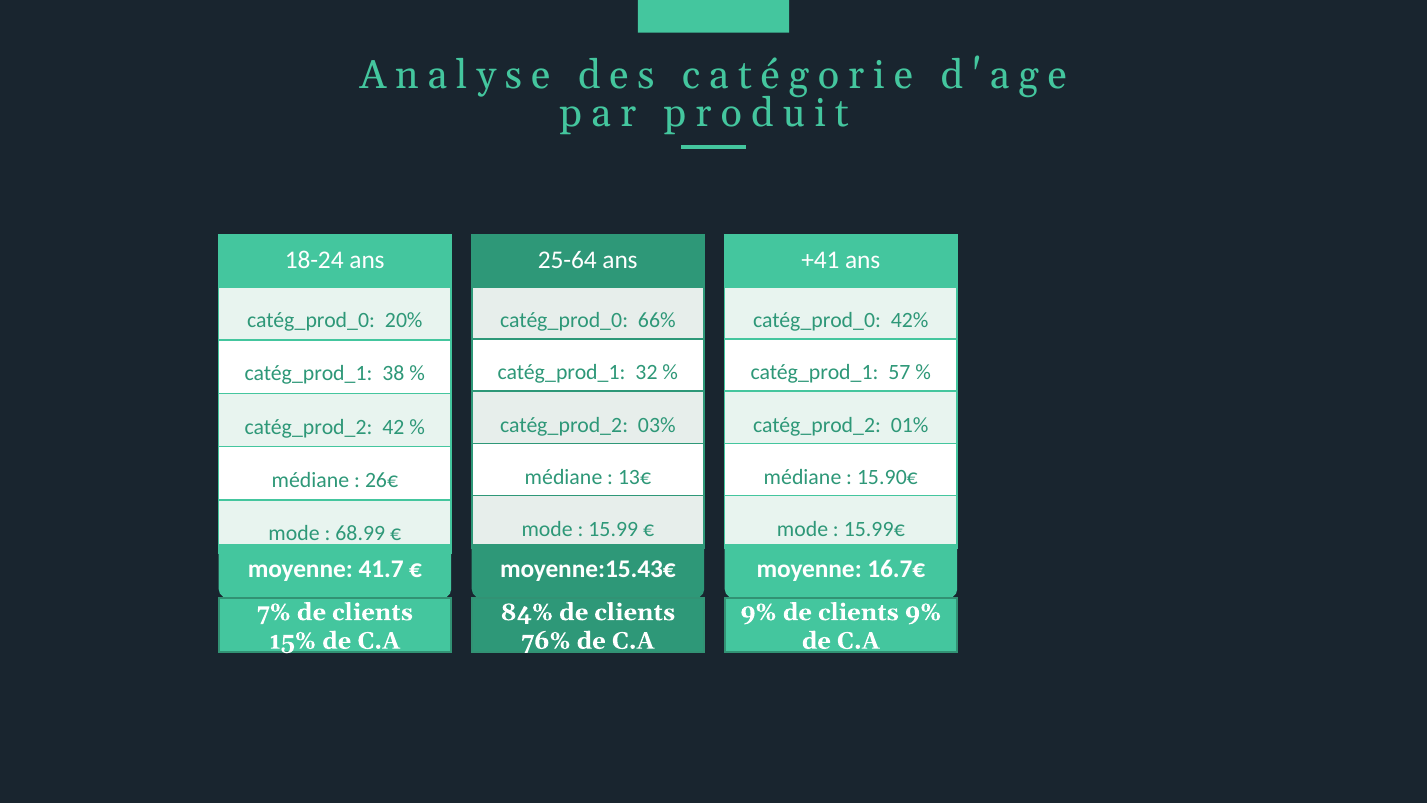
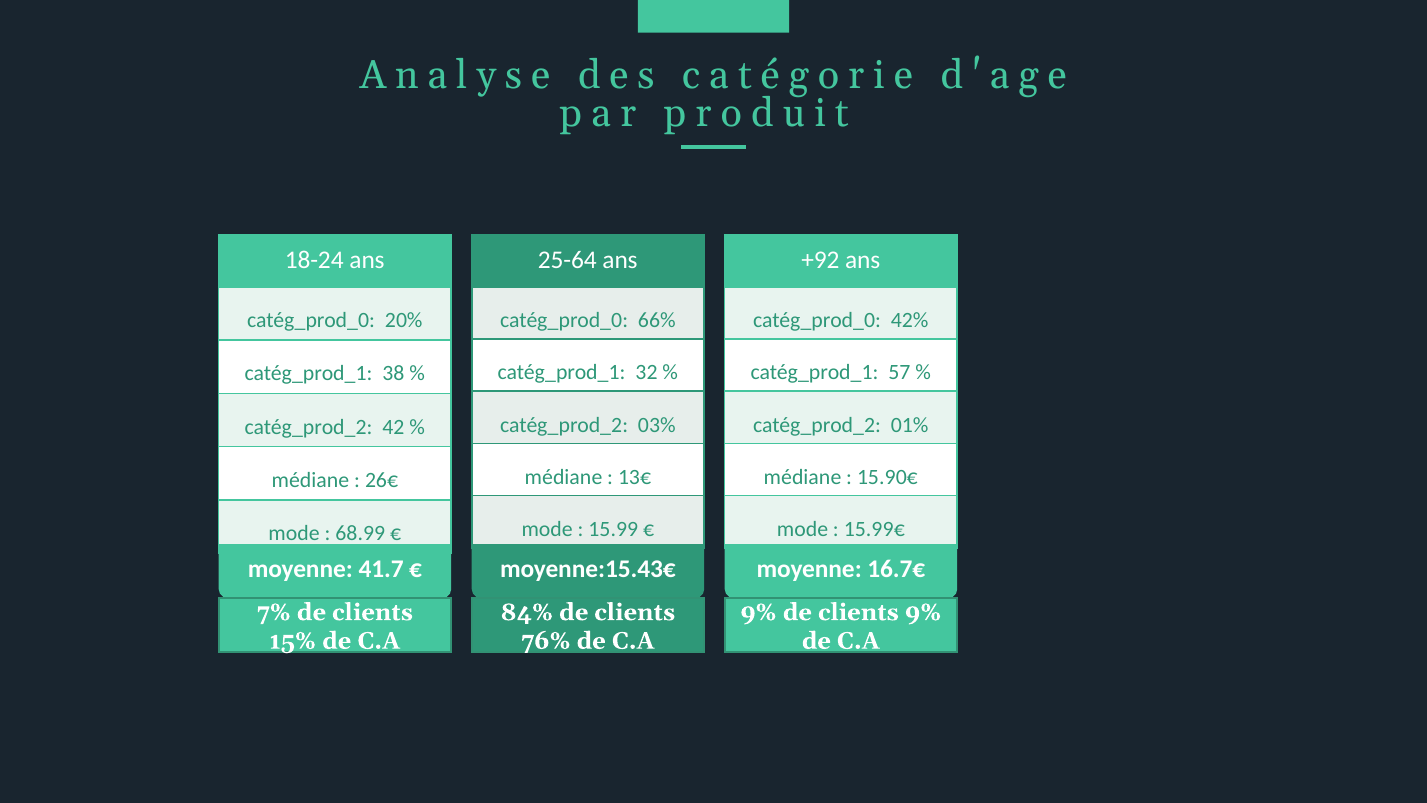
+41: +41 -> +92
